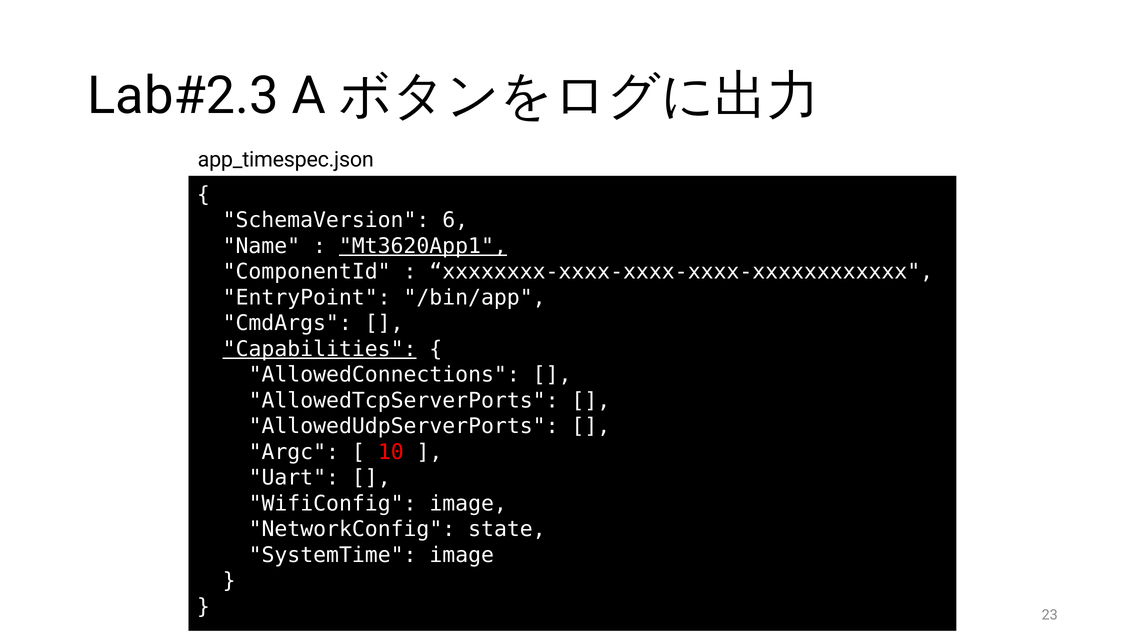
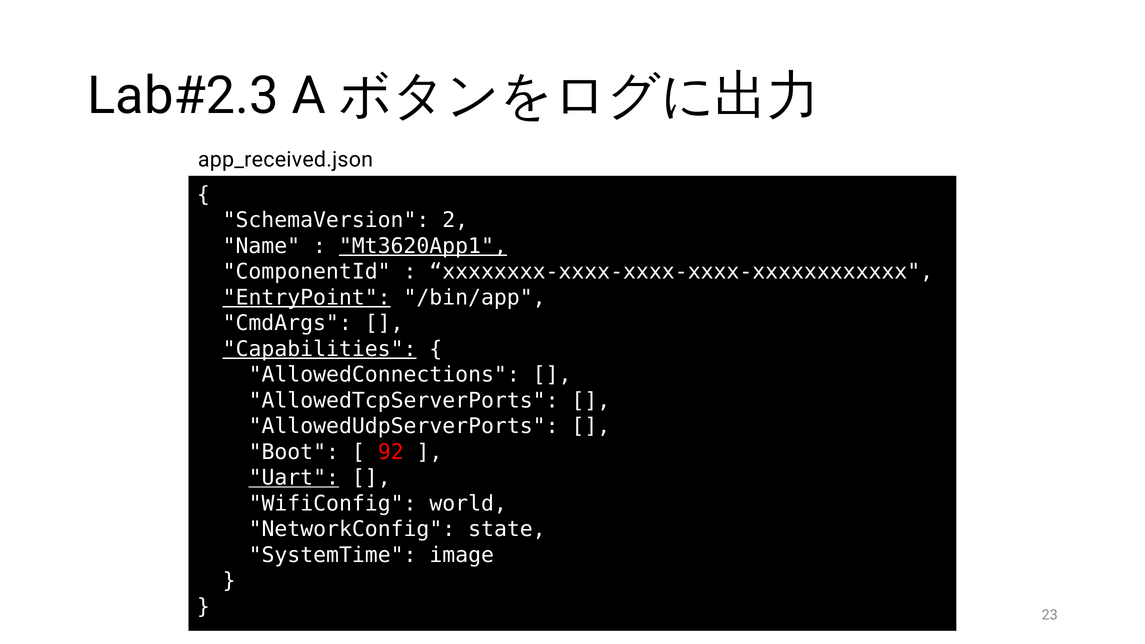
app_timespec.json: app_timespec.json -> app_received.json
6: 6 -> 2
EntryPoint underline: none -> present
Argc: Argc -> Boot
10: 10 -> 92
Uart underline: none -> present
WifiConfig image: image -> world
